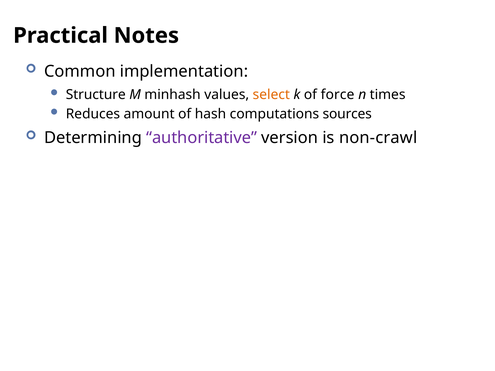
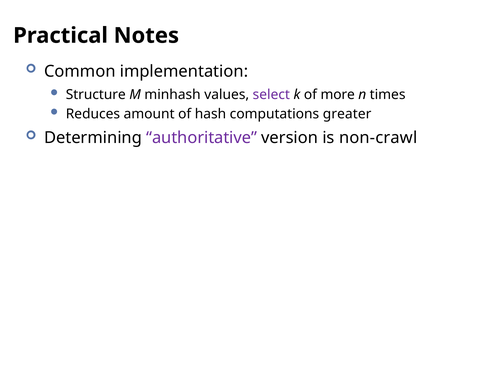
select colour: orange -> purple
force: force -> more
sources: sources -> greater
